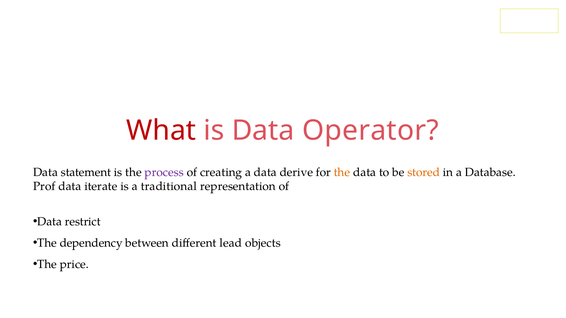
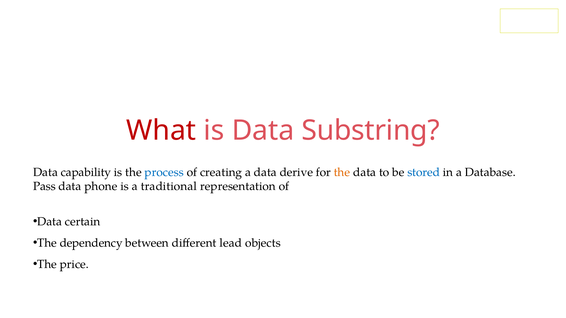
Operator: Operator -> Substring
statement: statement -> capability
process colour: purple -> blue
stored colour: orange -> blue
Prof: Prof -> Pass
iterate: iterate -> phone
restrict: restrict -> certain
